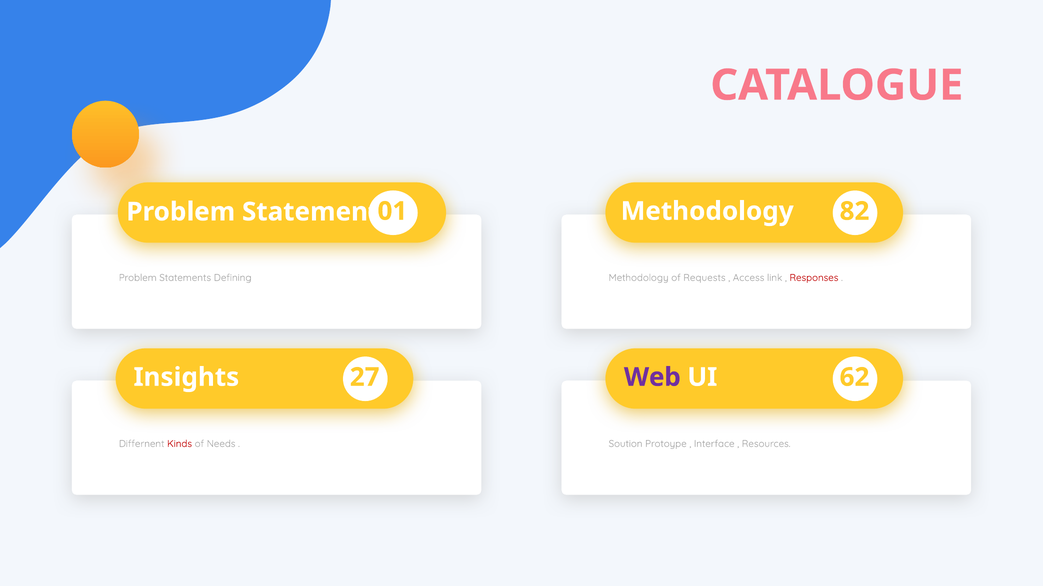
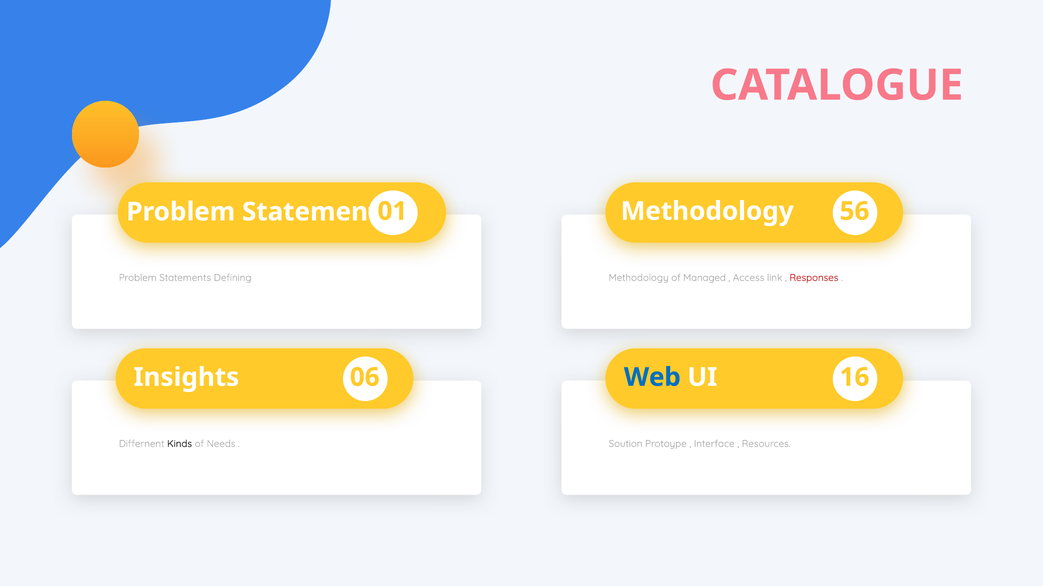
82: 82 -> 56
Requests: Requests -> Managed
27: 27 -> 06
Web colour: purple -> blue
62: 62 -> 16
Kinds colour: red -> black
